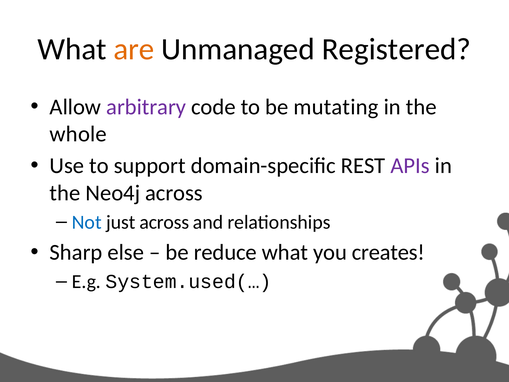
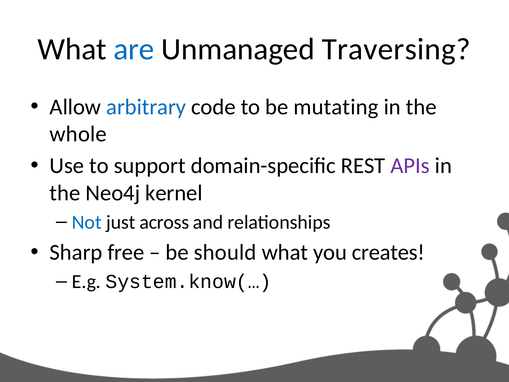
are colour: orange -> blue
Registered: Registered -> Traversing
arbitrary colour: purple -> blue
Neo4j across: across -> kernel
else: else -> free
reduce: reduce -> should
System.used(…: System.used(… -> System.know(…
